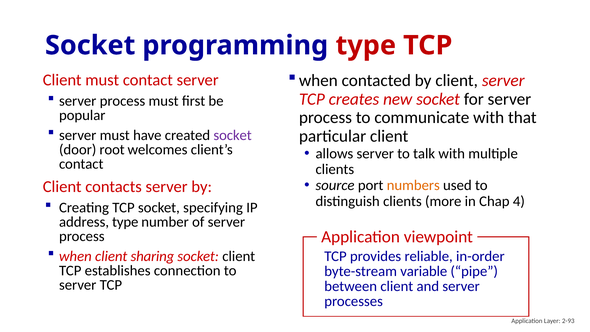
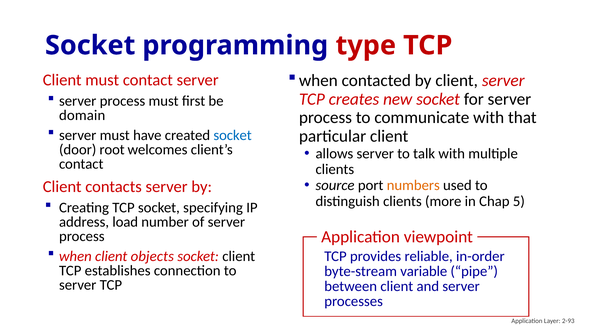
popular: popular -> domain
socket at (233, 135) colour: purple -> blue
4: 4 -> 5
address type: type -> load
sharing: sharing -> objects
